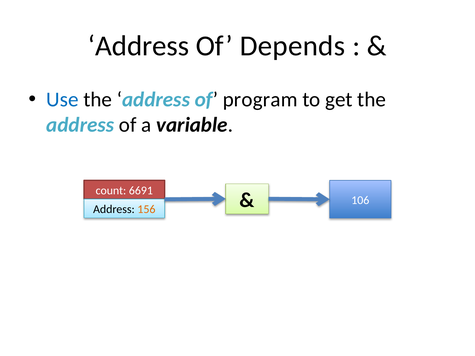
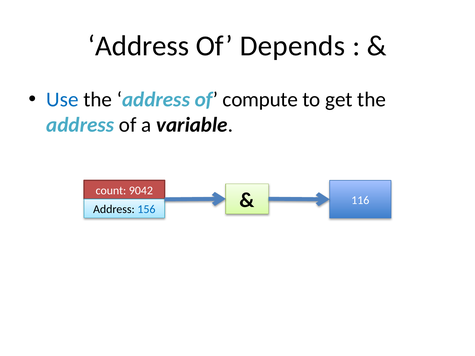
program: program -> compute
6691: 6691 -> 9042
156 colour: orange -> blue
106: 106 -> 116
